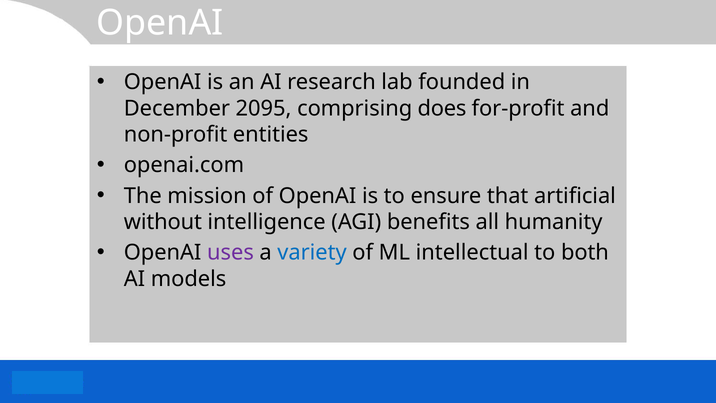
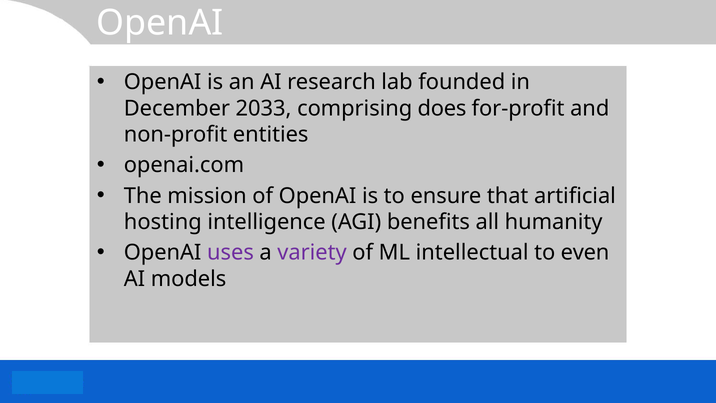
2095: 2095 -> 2033
without: without -> hosting
variety colour: blue -> purple
both: both -> even
